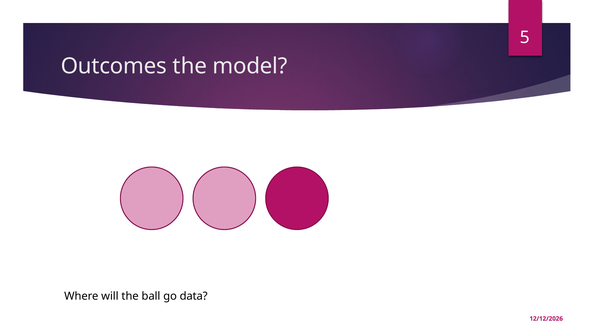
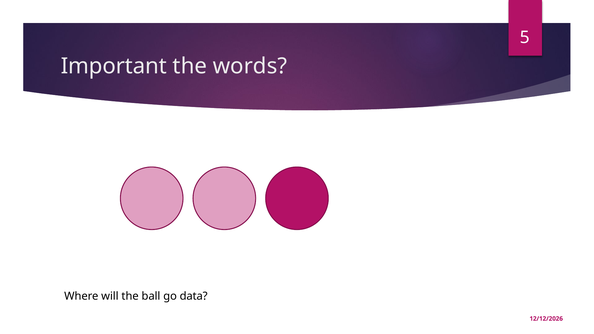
Outcomes: Outcomes -> Important
model: model -> words
